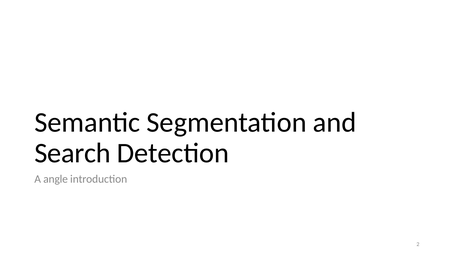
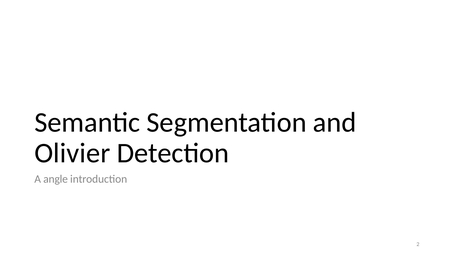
Search: Search -> Olivier
